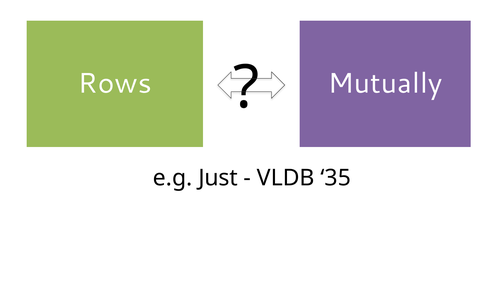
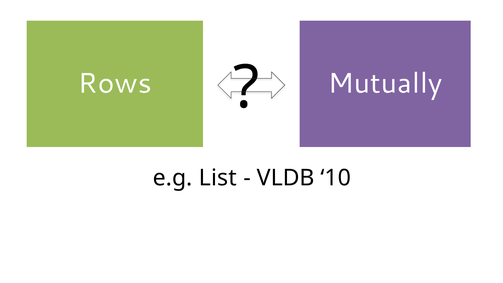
Just: Just -> List
35: 35 -> 10
